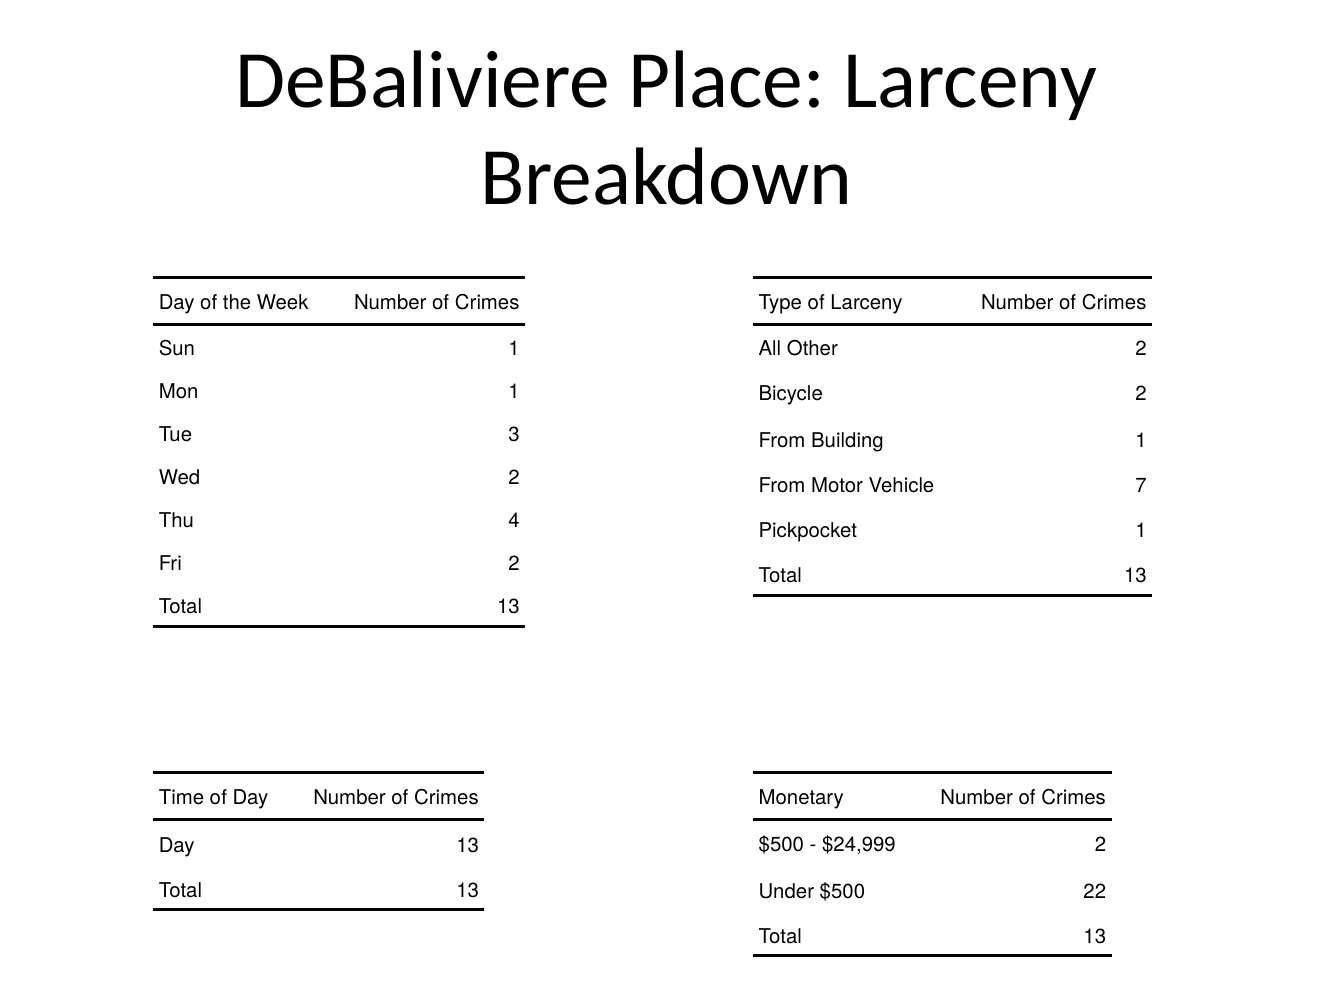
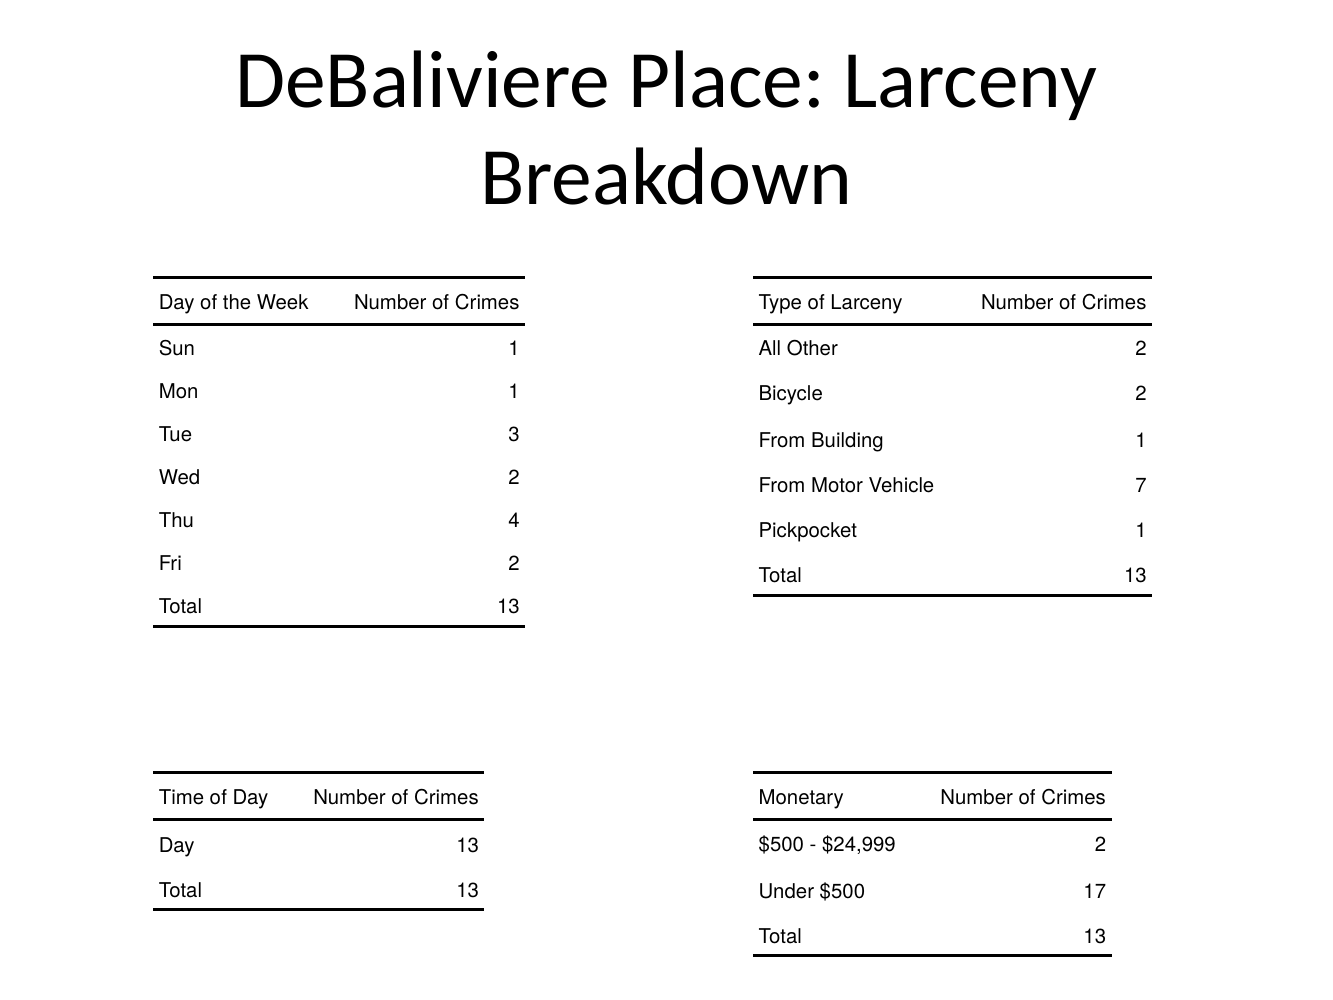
22: 22 -> 17
